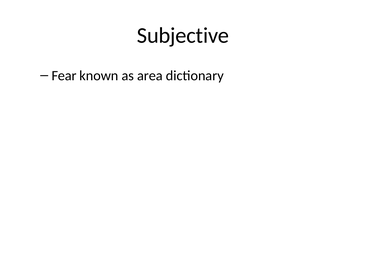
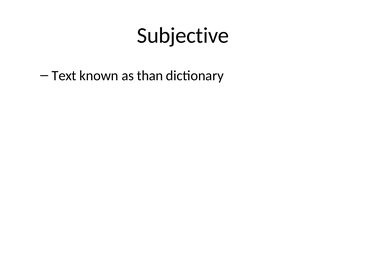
Fear: Fear -> Text
area: area -> than
